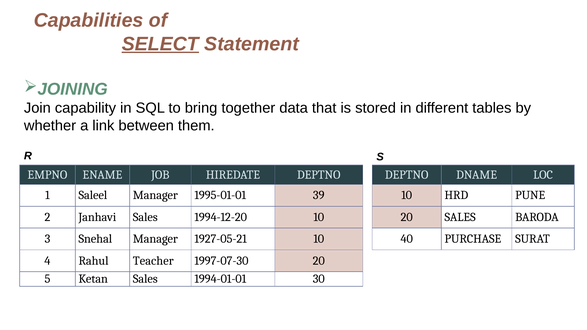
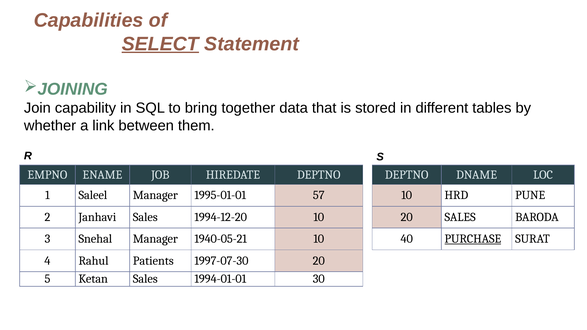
39: 39 -> 57
1927-05-21: 1927-05-21 -> 1940-05-21
PURCHASE underline: none -> present
Teacher: Teacher -> Patients
